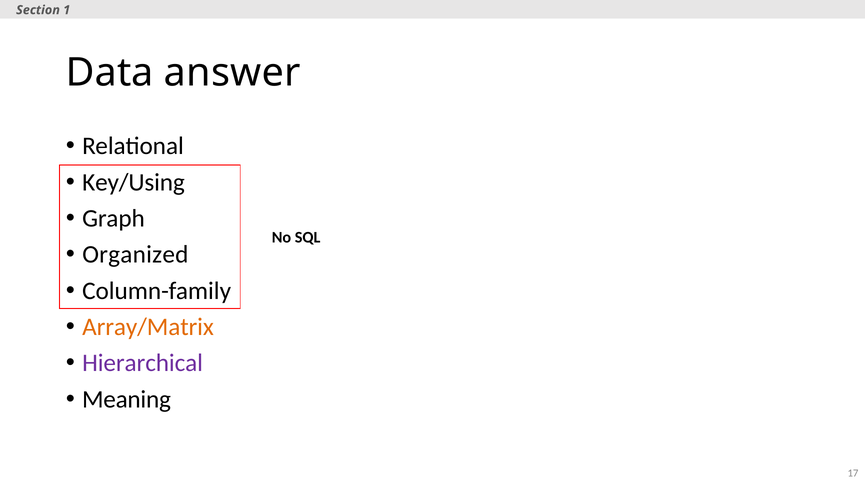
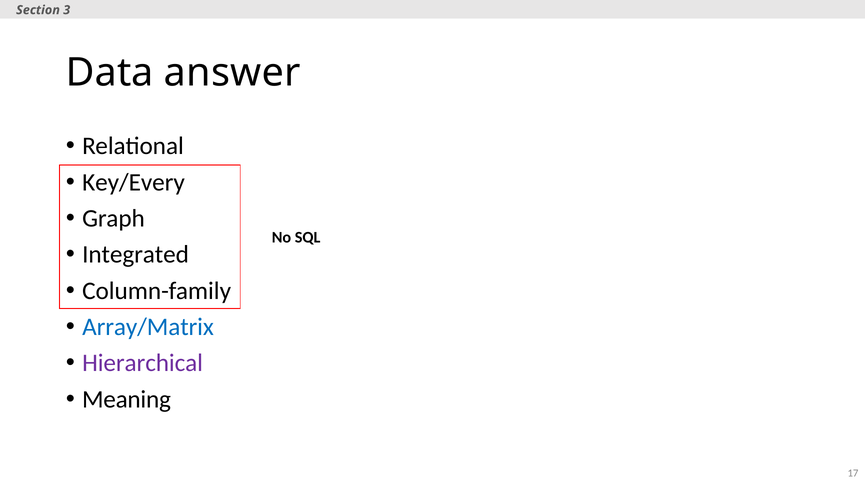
1: 1 -> 3
Key/Using: Key/Using -> Key/Every
Organized: Organized -> Integrated
Array/Matrix colour: orange -> blue
